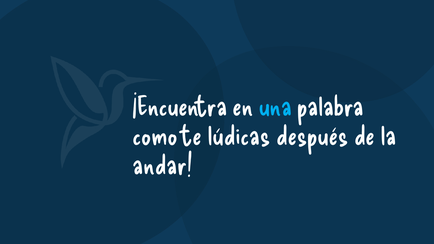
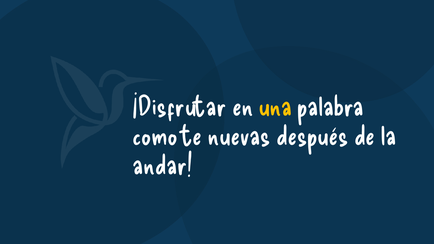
¡Encuentra: ¡Encuentra -> ¡Disfrutar
una colour: light blue -> yellow
lúdicas: lúdicas -> nuevas
